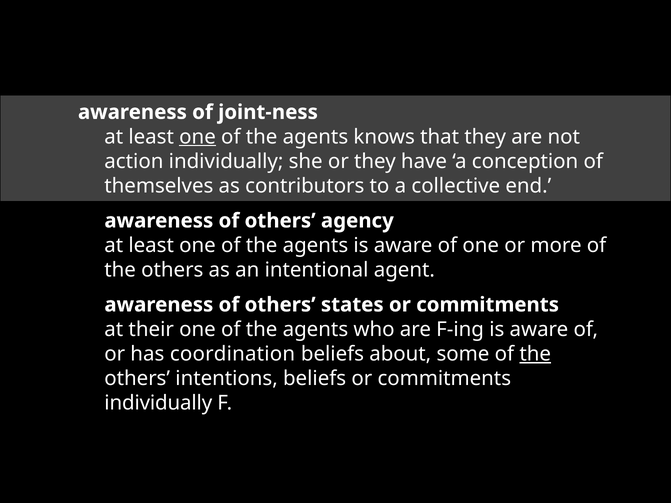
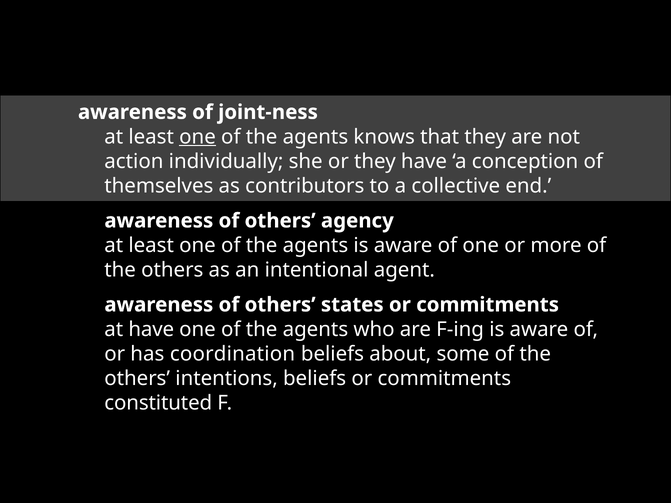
at their: their -> have
the at (535, 354) underline: present -> none
individually at (158, 403): individually -> constituted
